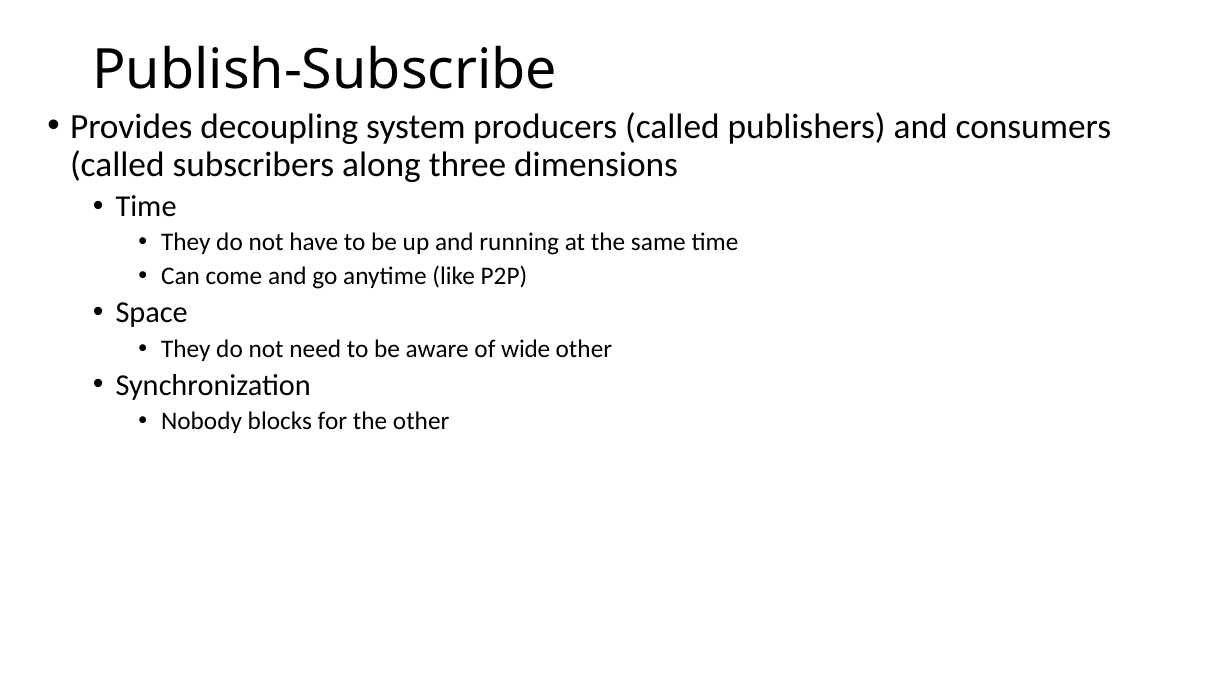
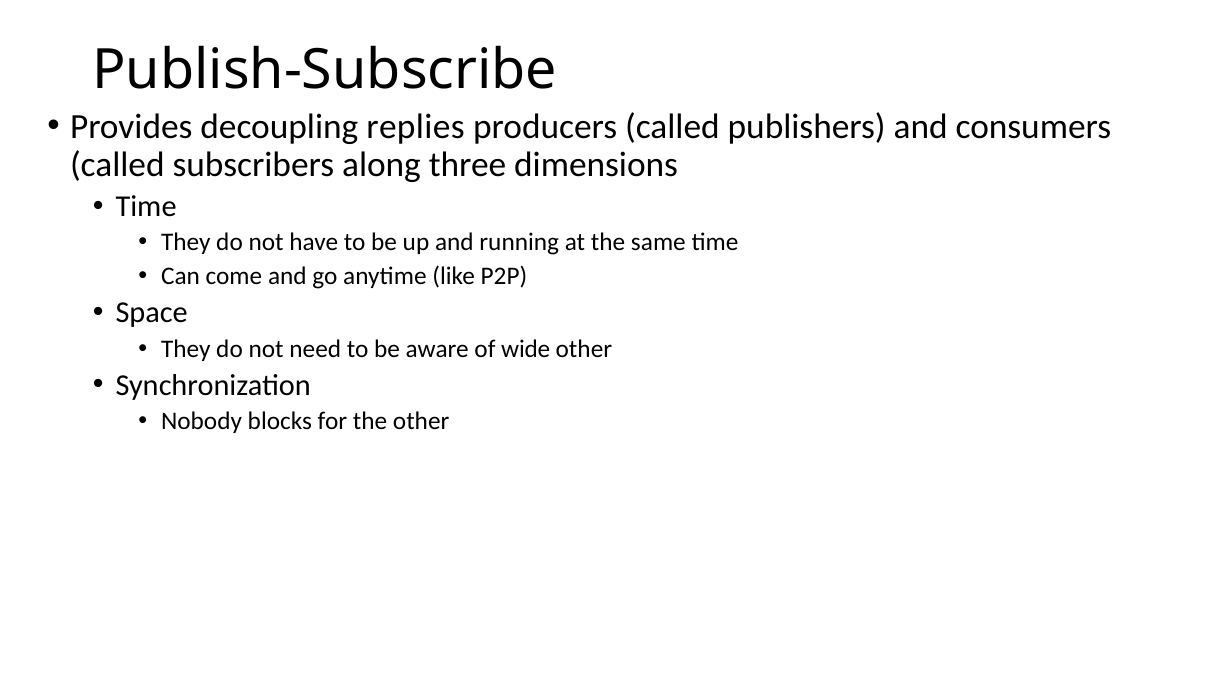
system: system -> replies
